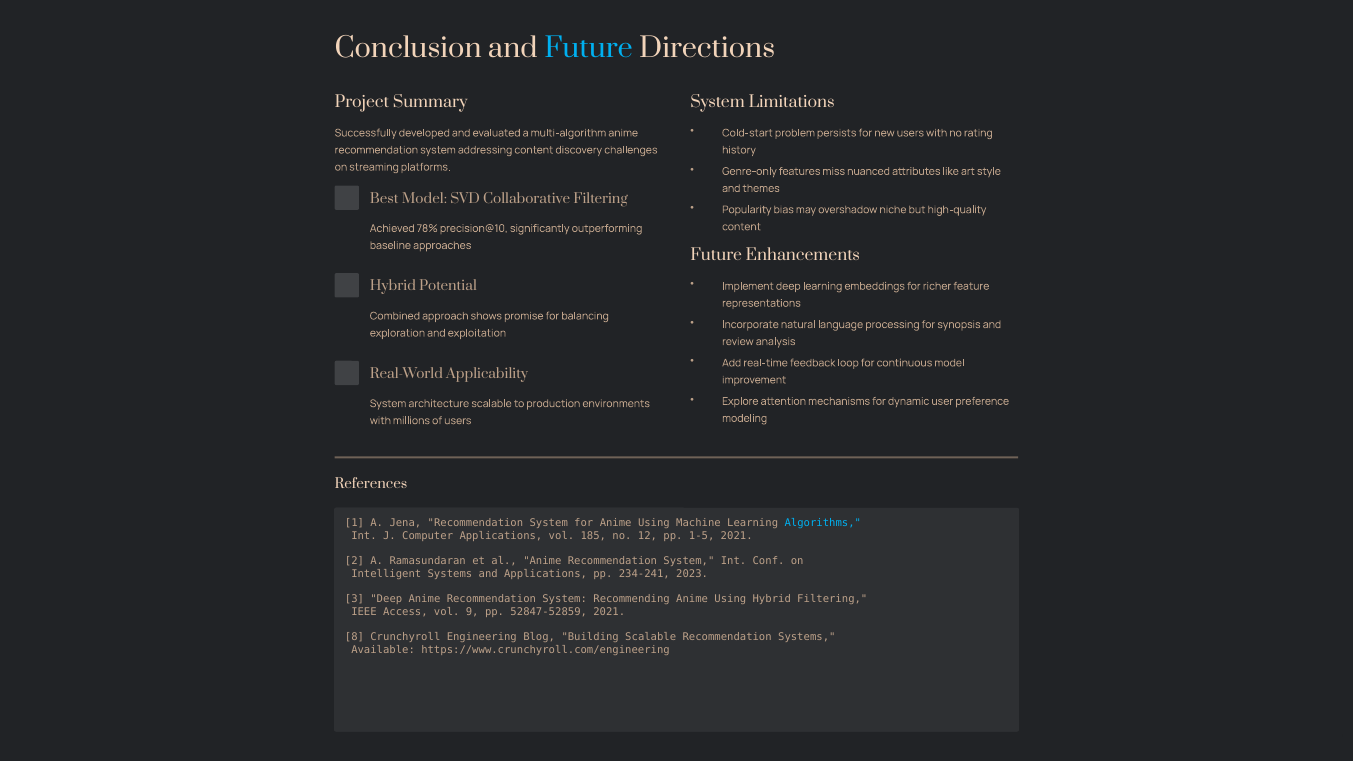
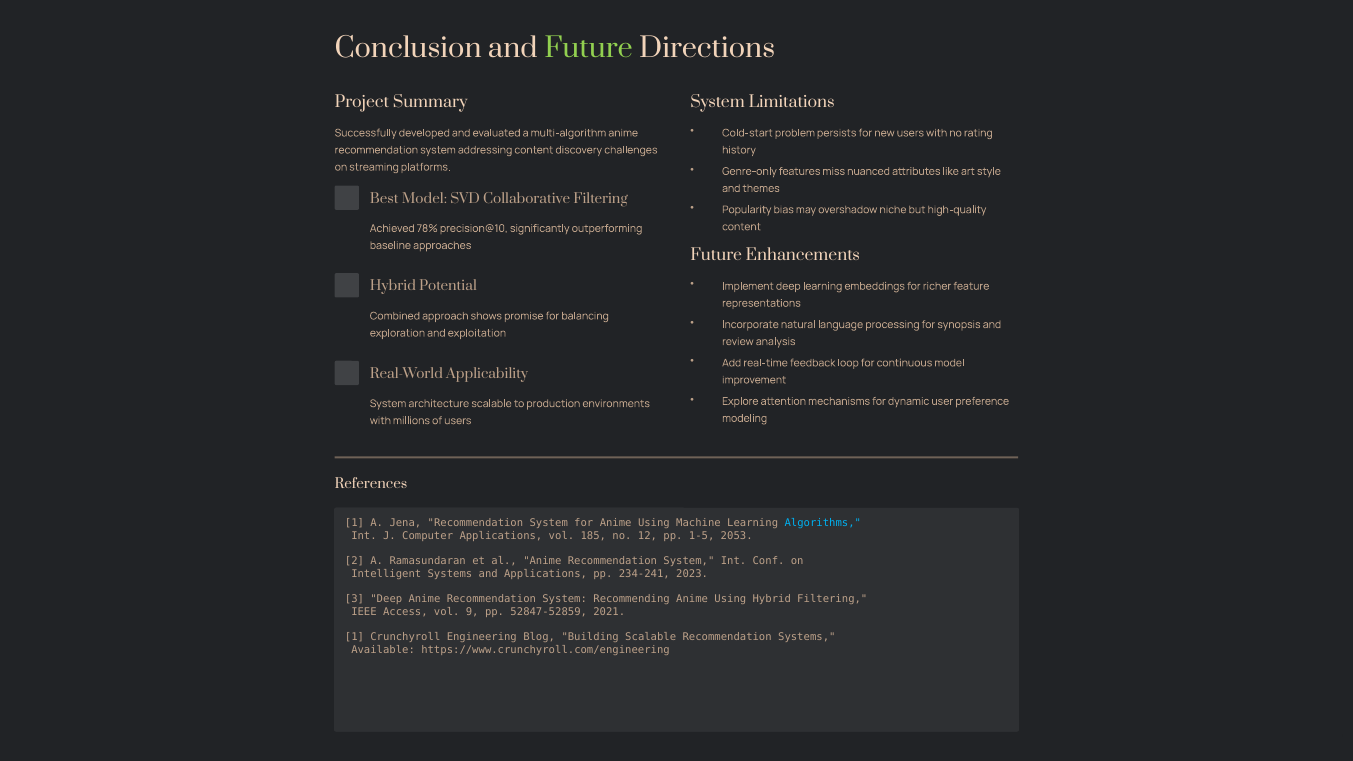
Future at (589, 49) colour: light blue -> light green
1-5 2021: 2021 -> 2053
8 at (354, 638): 8 -> 1
